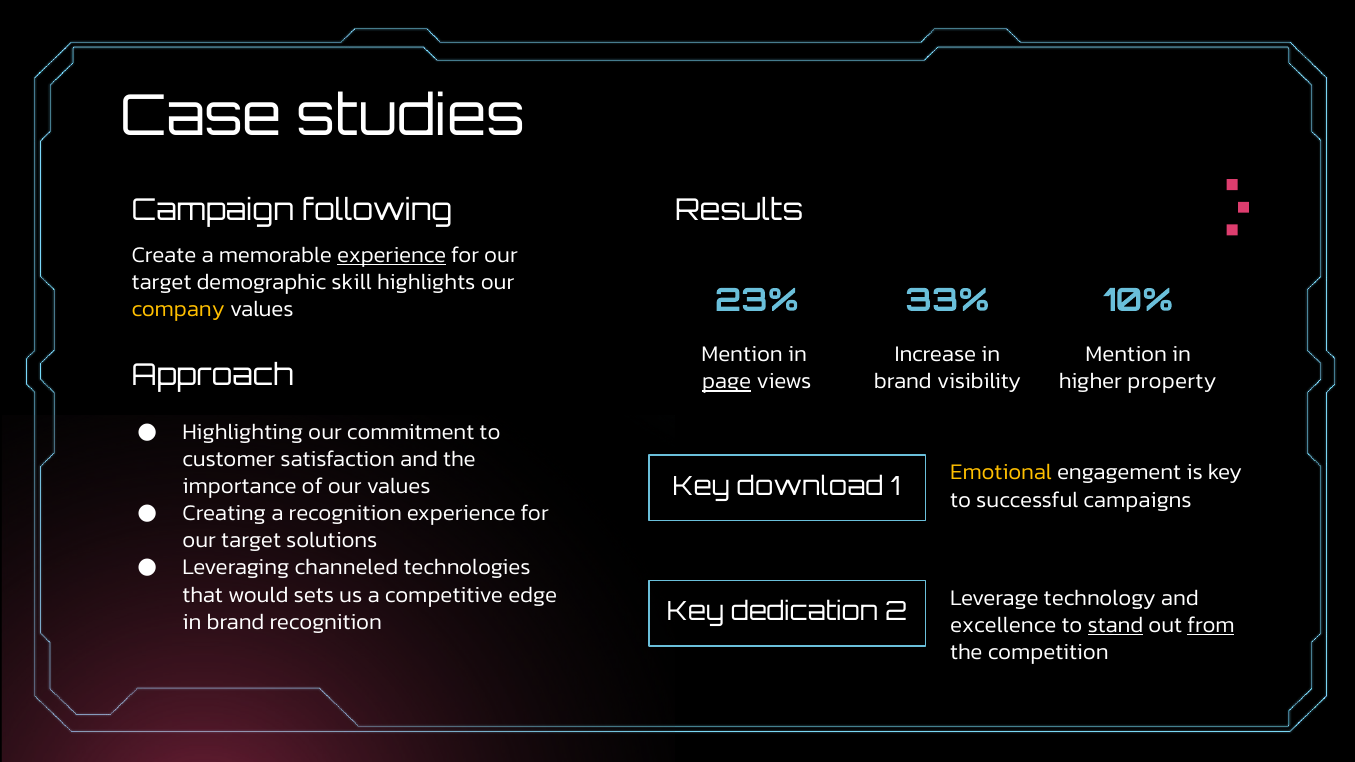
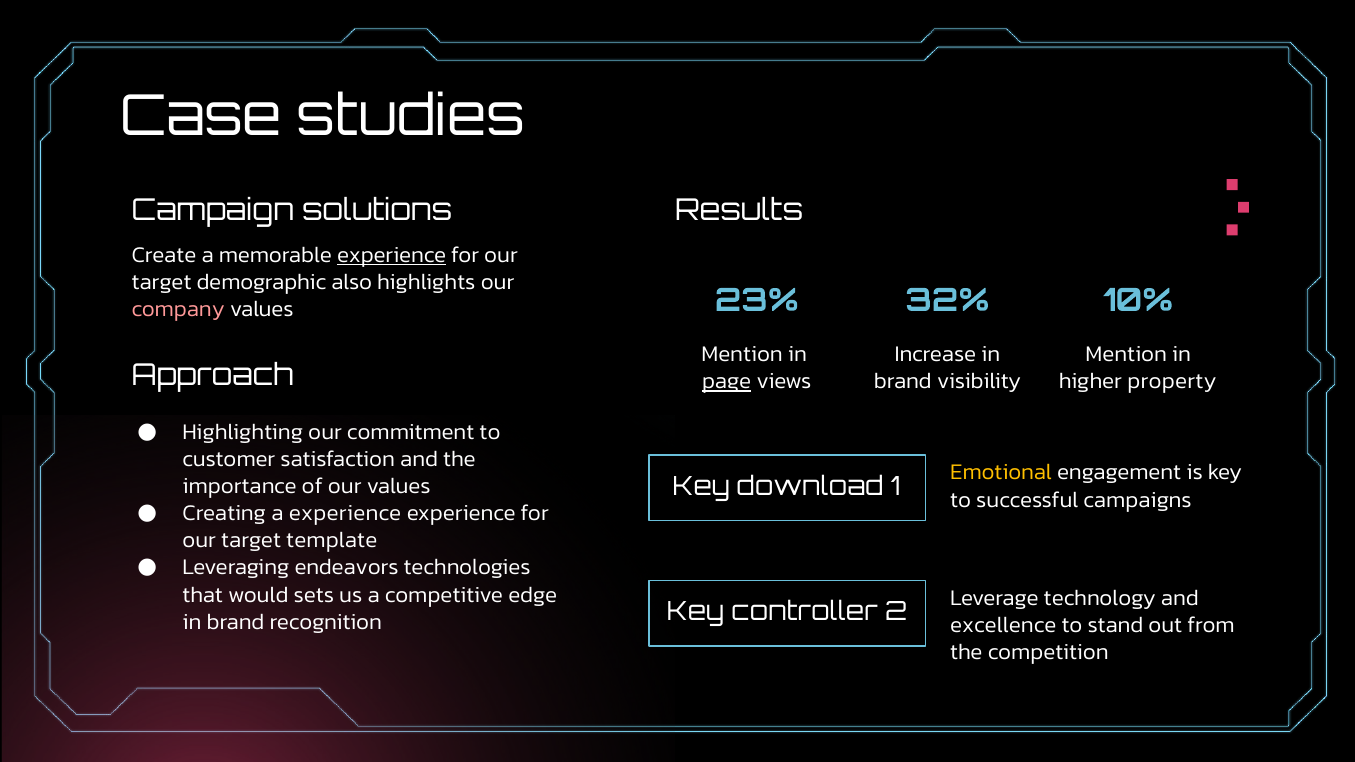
following: following -> solutions
skill: skill -> also
33%: 33% -> 32%
company colour: yellow -> pink
a recognition: recognition -> experience
solutions: solutions -> template
channeled: channeled -> endeavors
dedication: dedication -> controller
stand underline: present -> none
from underline: present -> none
